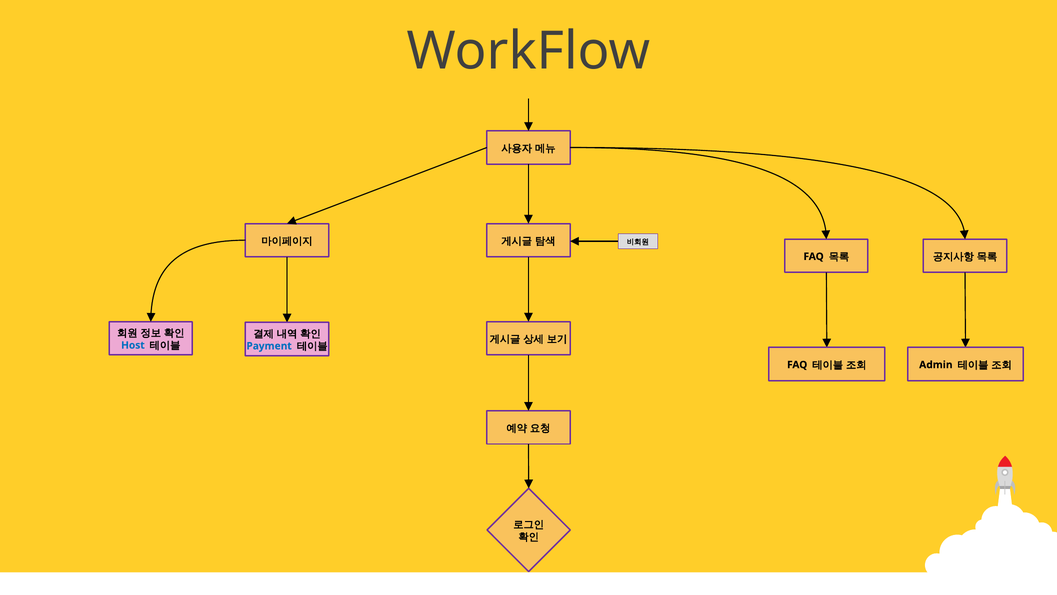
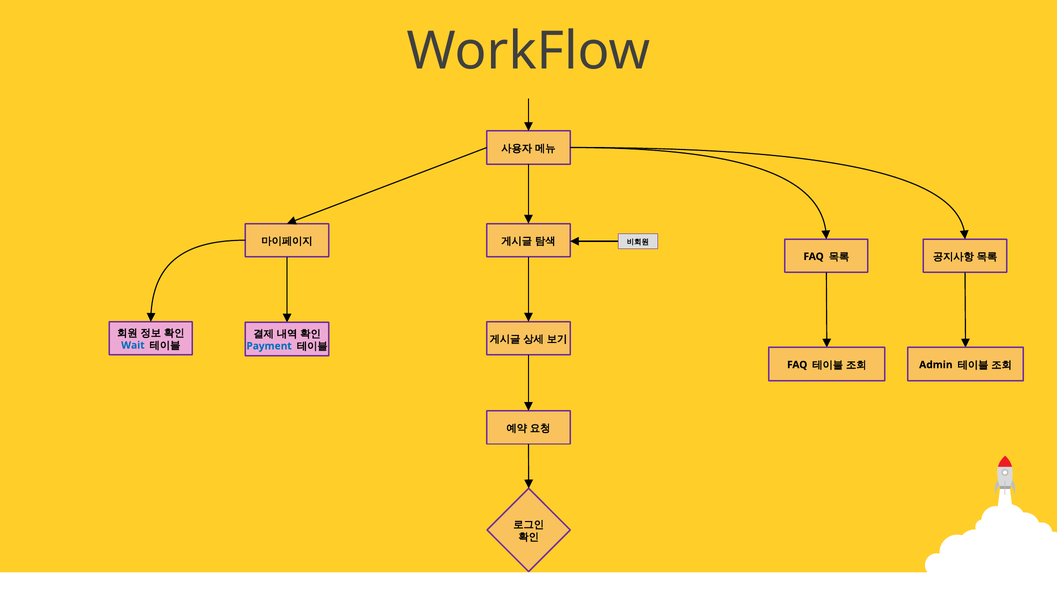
Host: Host -> Wait
